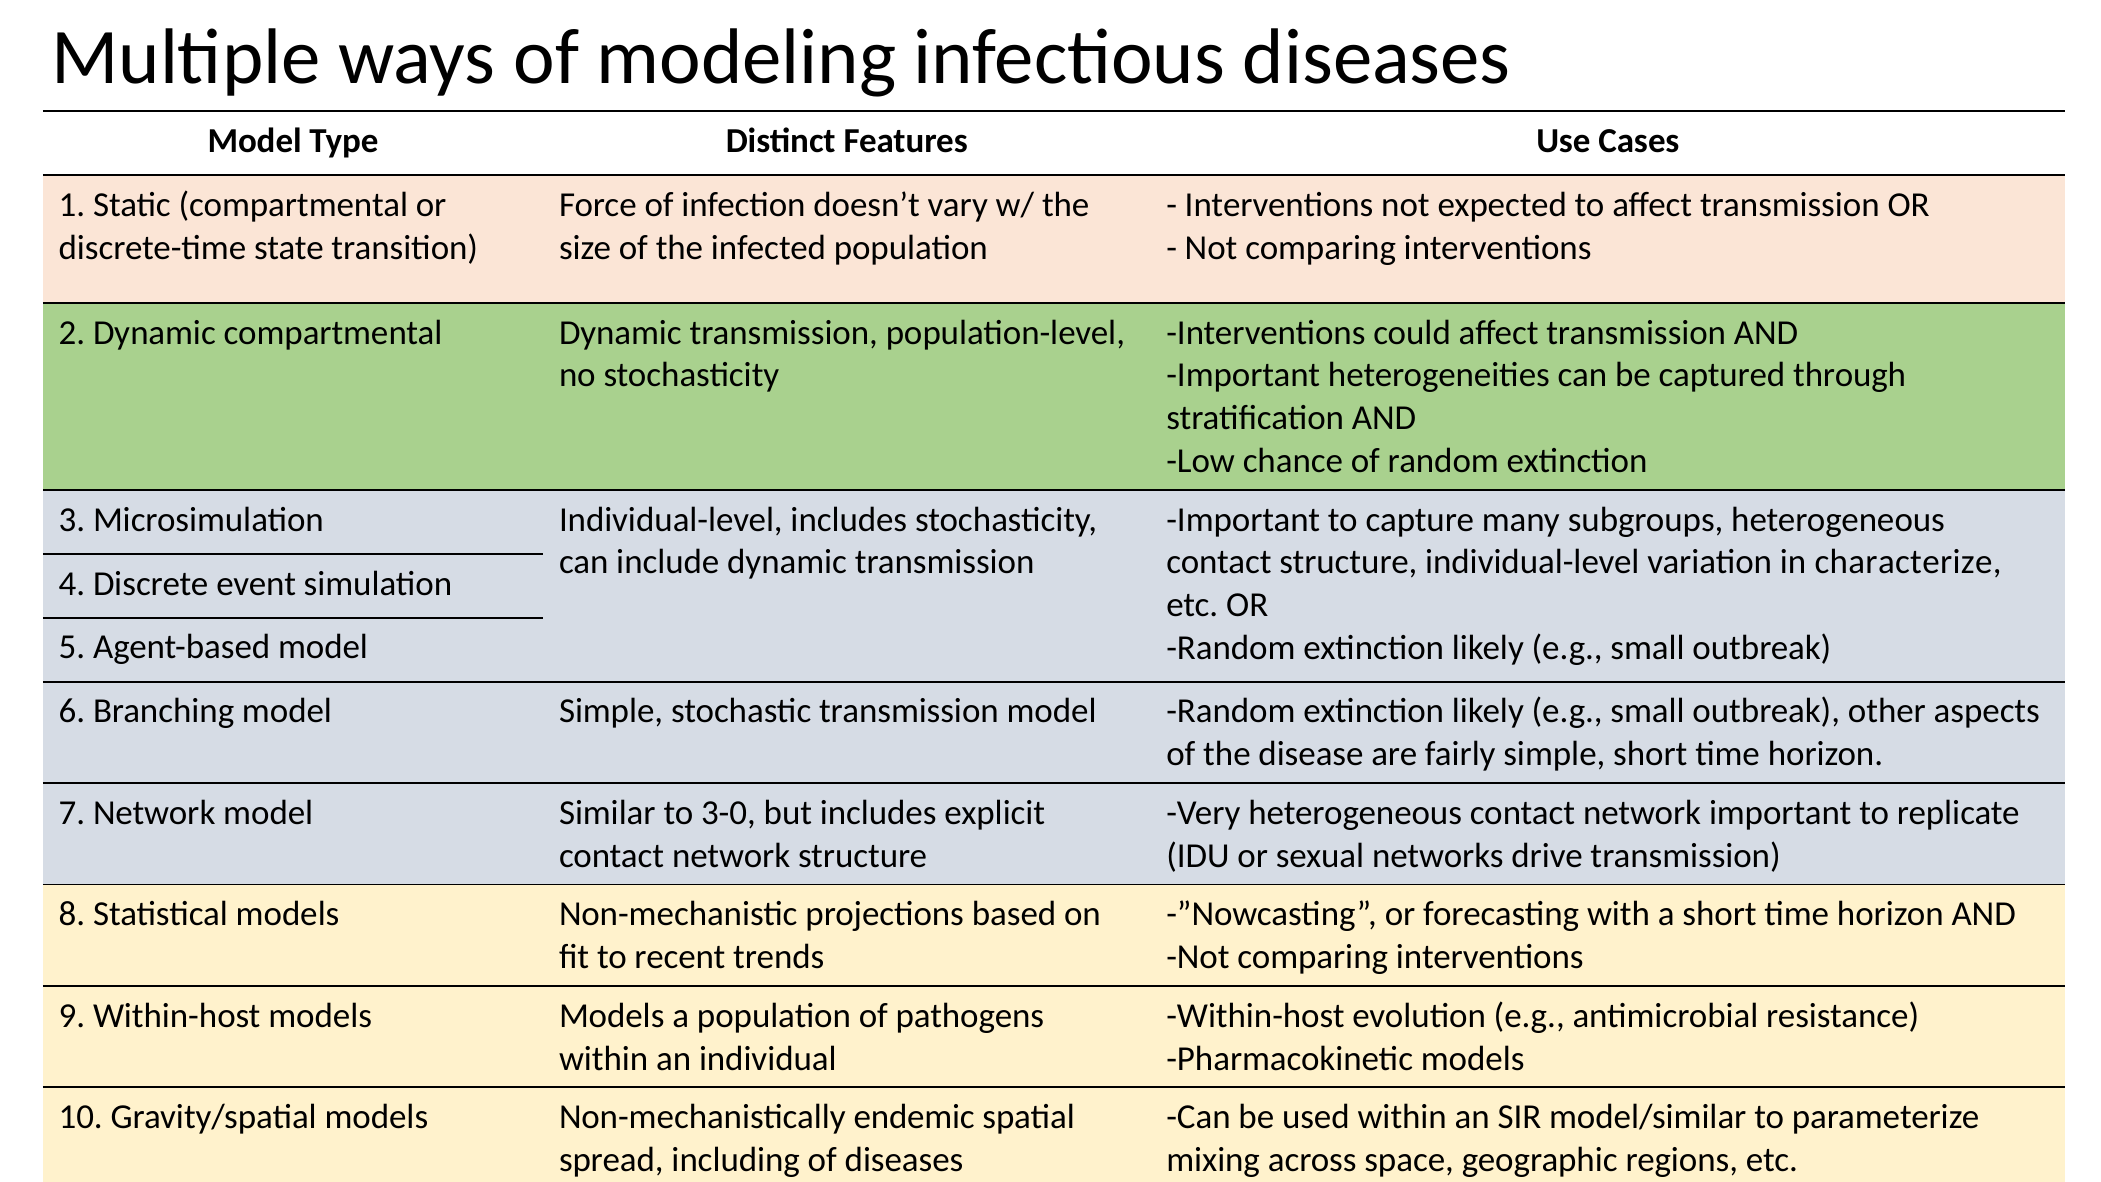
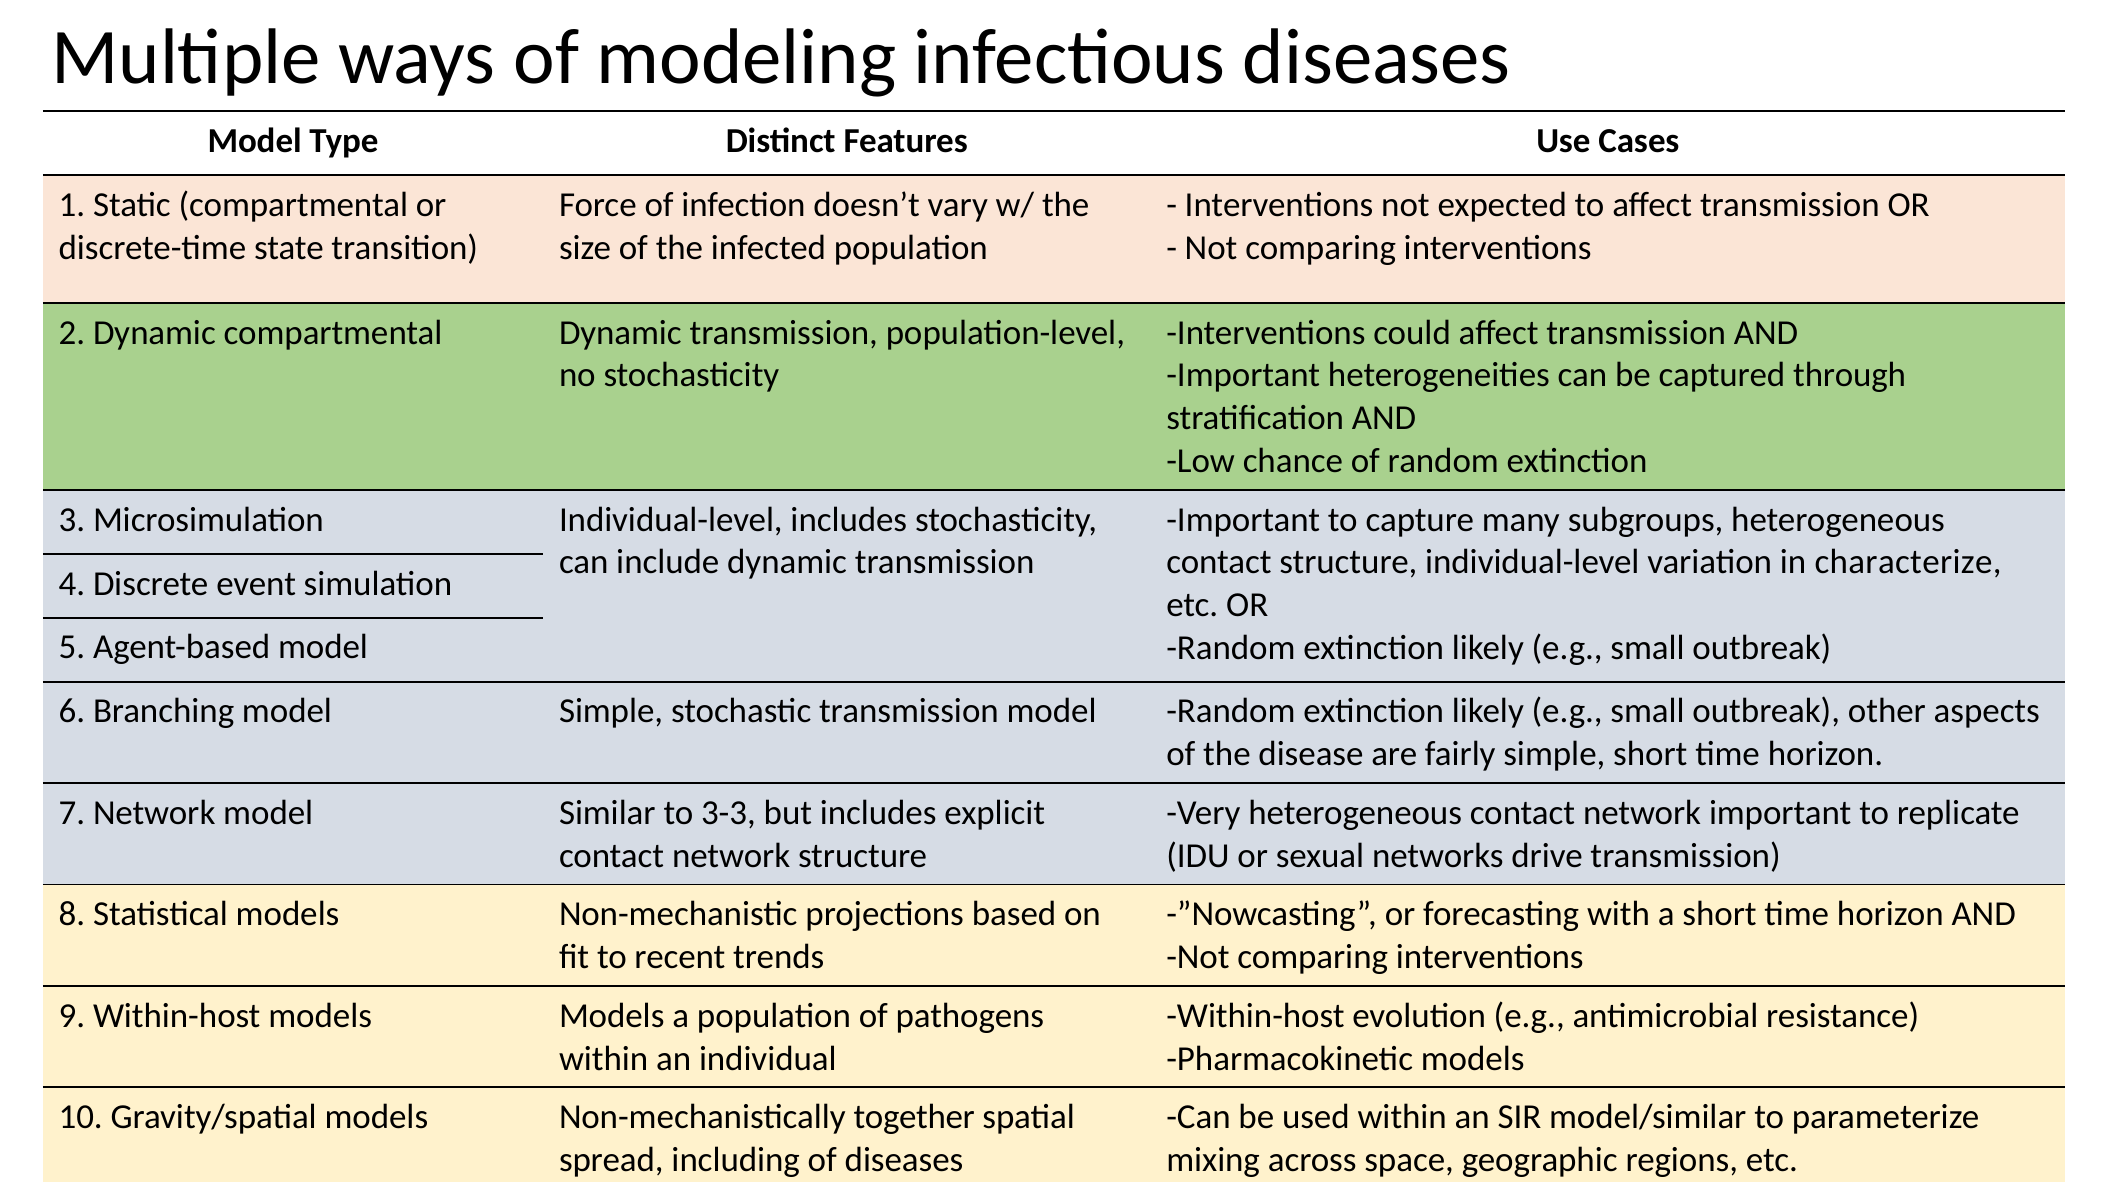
3-0: 3-0 -> 3-3
endemic: endemic -> together
